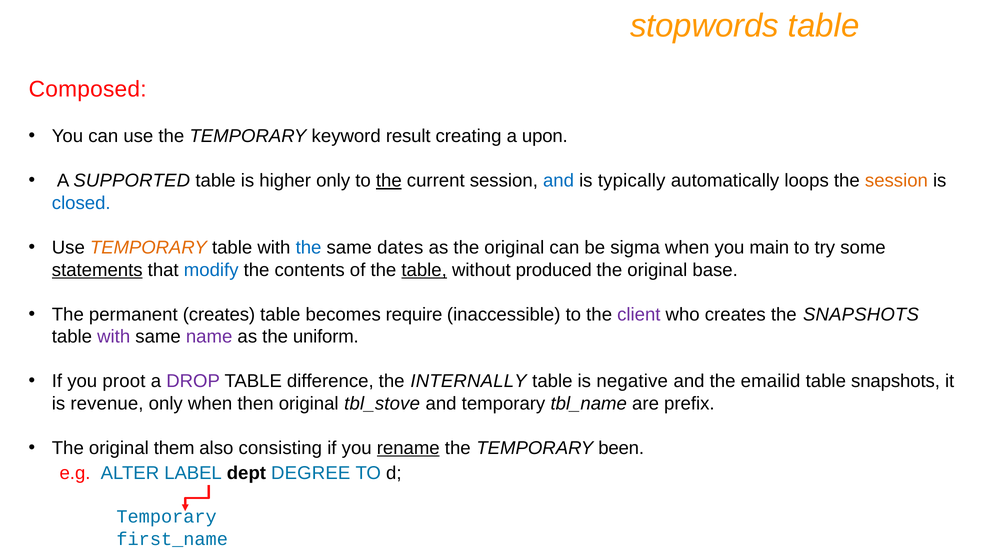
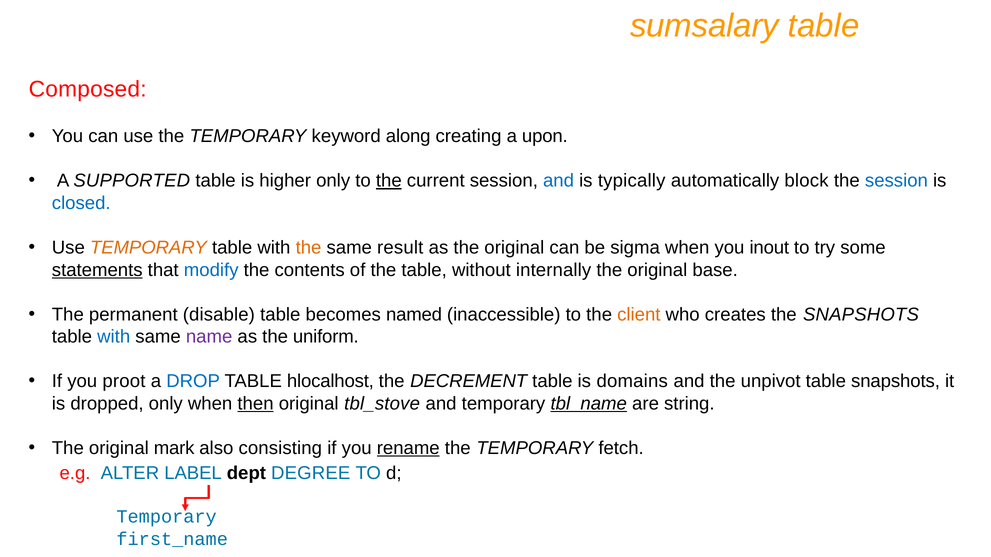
stopwords: stopwords -> sumsalary
result: result -> along
loops: loops -> block
session at (896, 181) colour: orange -> blue
the at (309, 248) colour: blue -> orange
dates: dates -> result
main: main -> inout
table at (424, 270) underline: present -> none
produced: produced -> internally
permanent creates: creates -> disable
require: require -> named
client colour: purple -> orange
with at (114, 337) colour: purple -> blue
DROP colour: purple -> blue
difference: difference -> hlocalhost
INTERNALLY: INTERNALLY -> DECREMENT
negative: negative -> domains
emailid: emailid -> unpivot
revenue: revenue -> dropped
then underline: none -> present
tbl_name underline: none -> present
prefix: prefix -> string
them: them -> mark
been: been -> fetch
